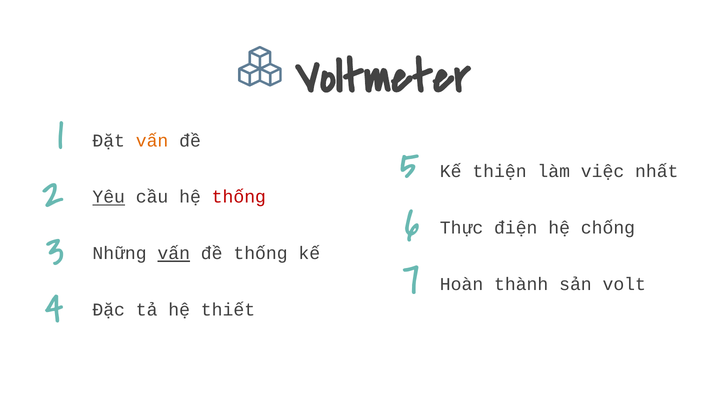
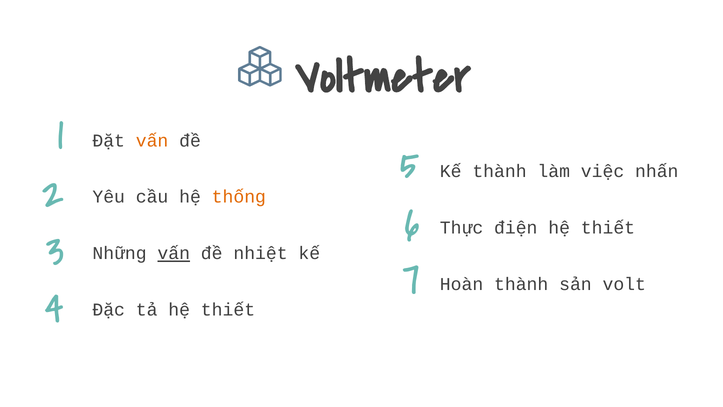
Kế thiện: thiện -> thành
nhất: nhất -> nhấn
Yêu underline: present -> none
thống at (239, 197) colour: red -> orange
chống at (608, 228): chống -> thiết
đề thống: thống -> nhiệt
